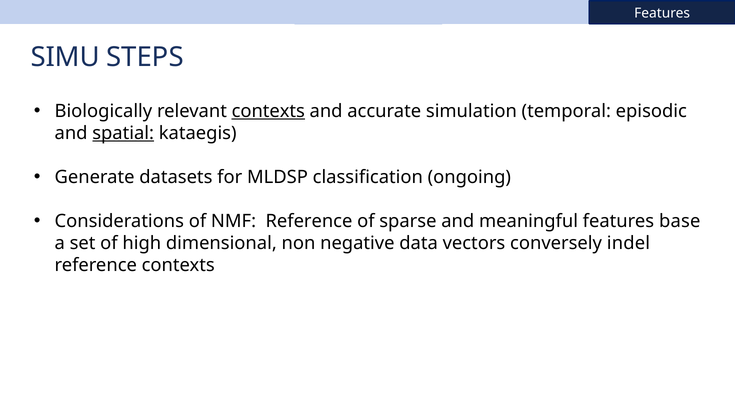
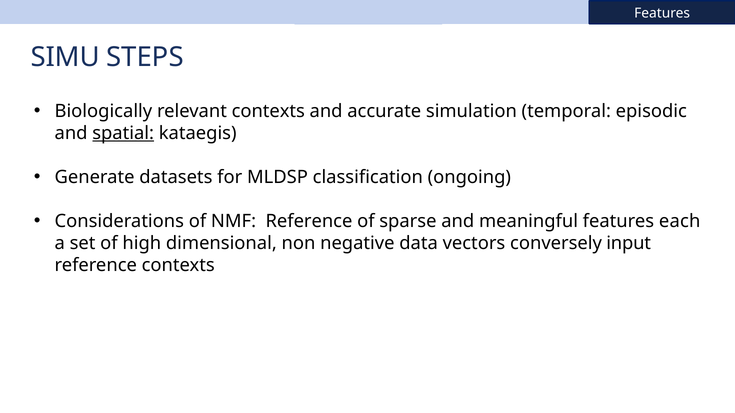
contexts at (268, 111) underline: present -> none
base: base -> each
indel: indel -> input
